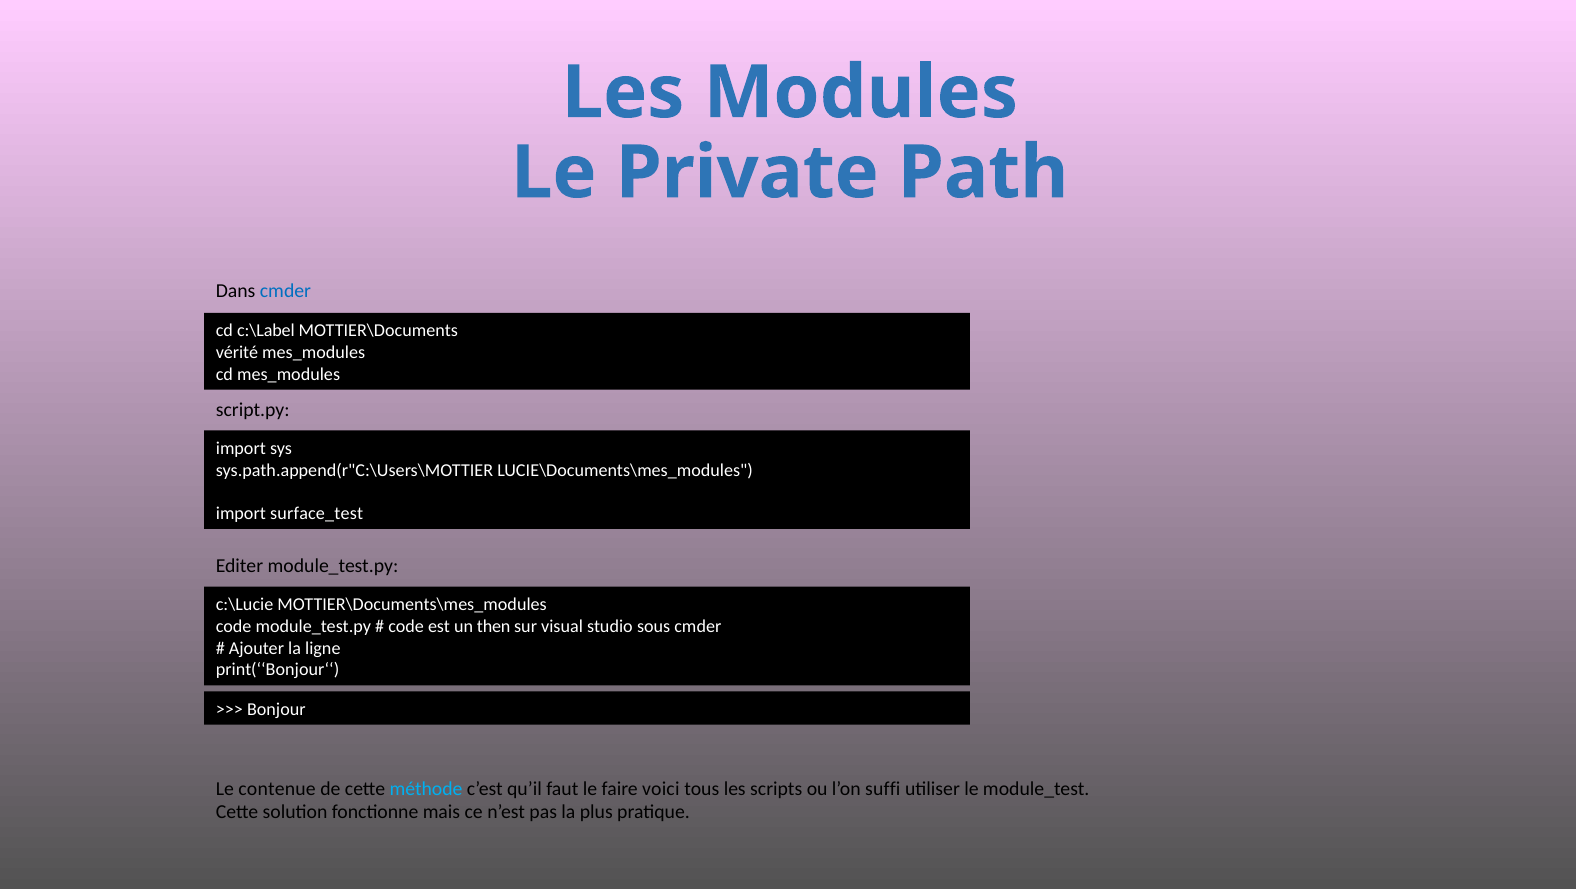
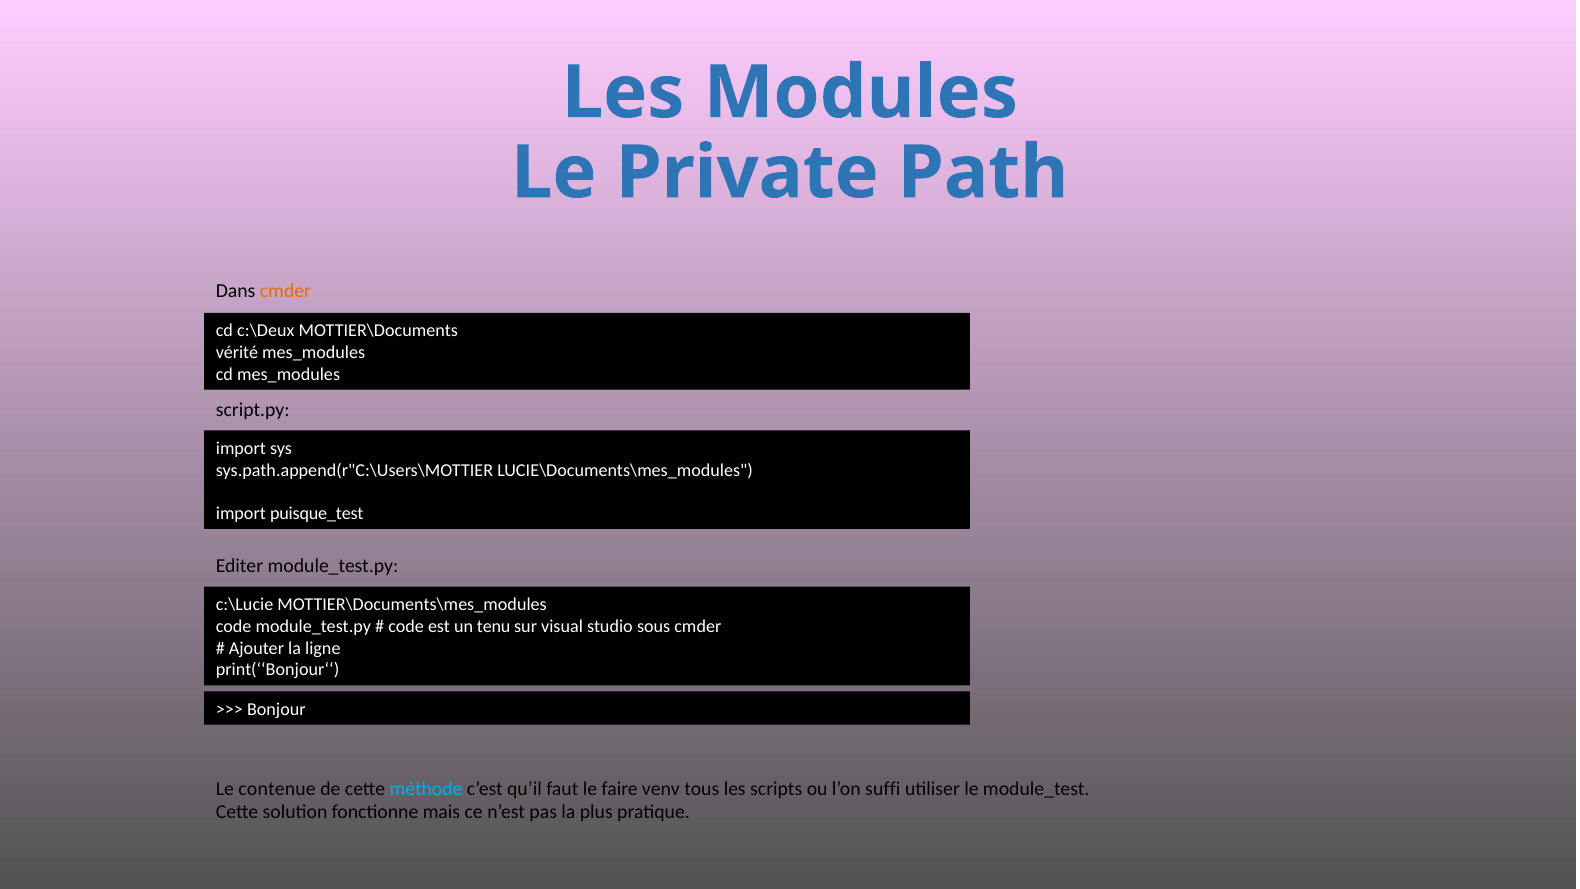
cmder at (285, 291) colour: blue -> orange
c:\Label: c:\Label -> c:\Deux
surface_test: surface_test -> puisque_test
then: then -> tenu
voici: voici -> venv
